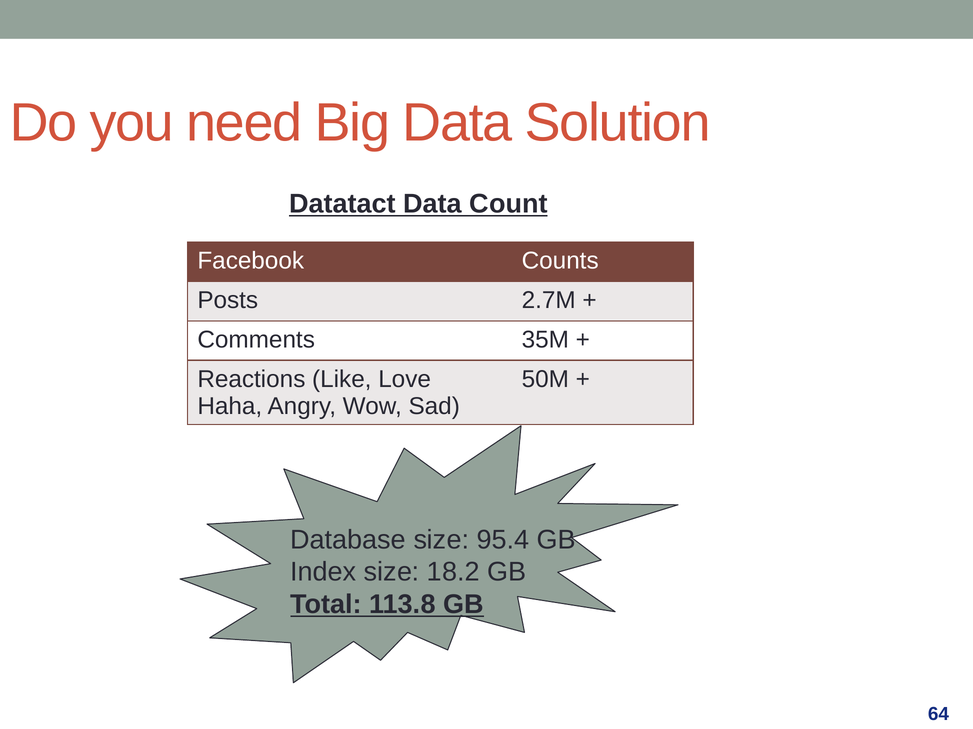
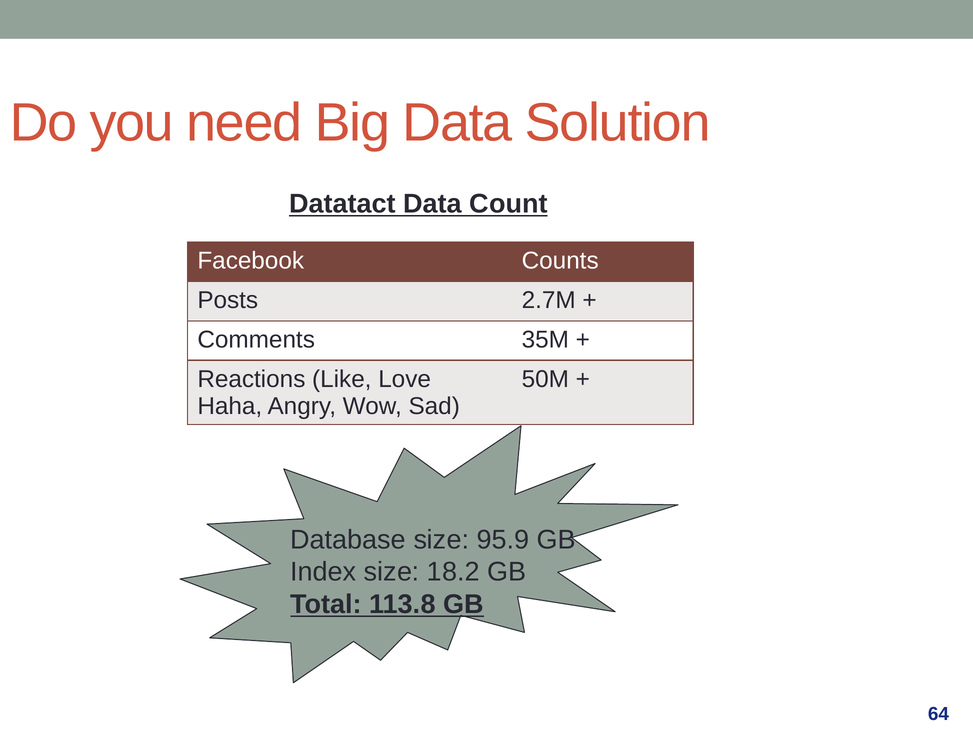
95.4: 95.4 -> 95.9
